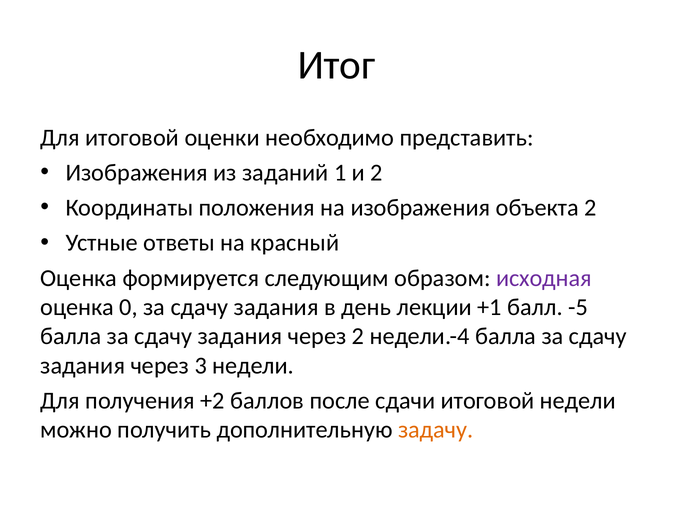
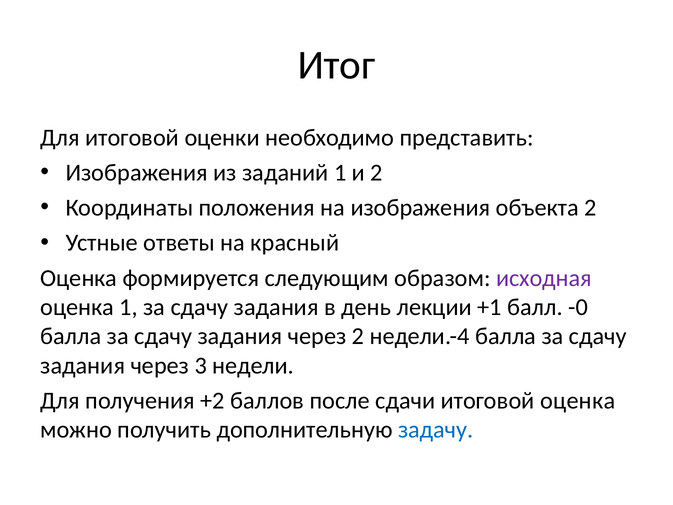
оценка 0: 0 -> 1
-5: -5 -> -0
итоговой недели: недели -> оценка
задачу colour: orange -> blue
